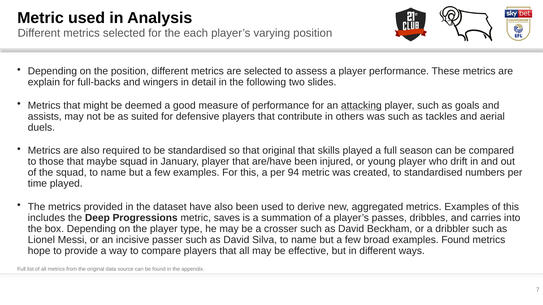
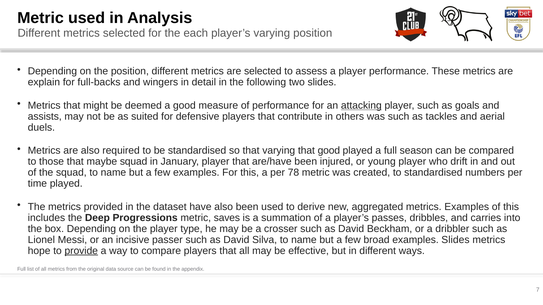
that original: original -> varying
that skills: skills -> good
94: 94 -> 78
examples Found: Found -> Slides
provide underline: none -> present
